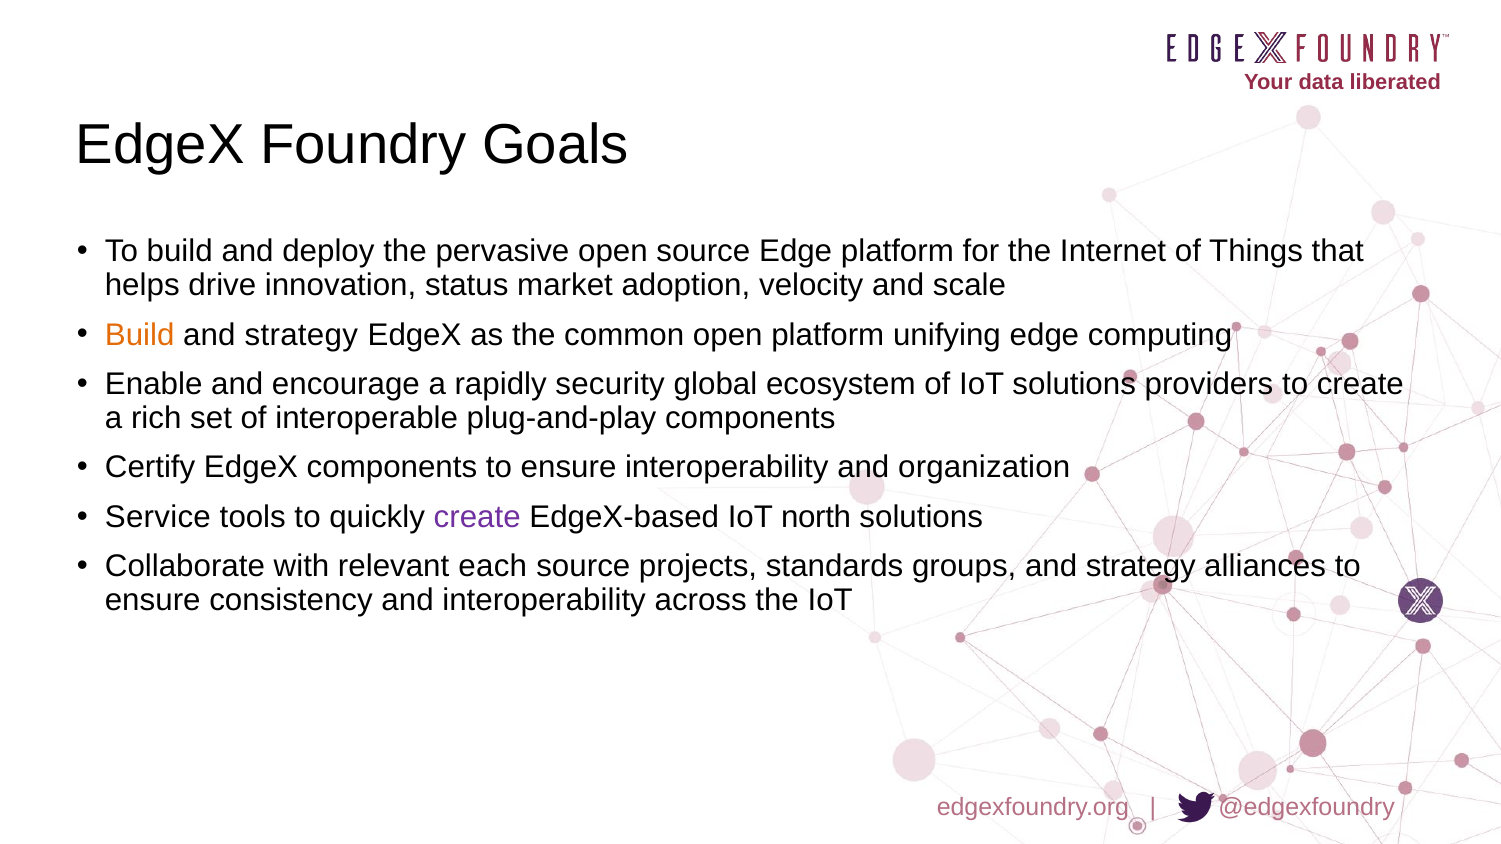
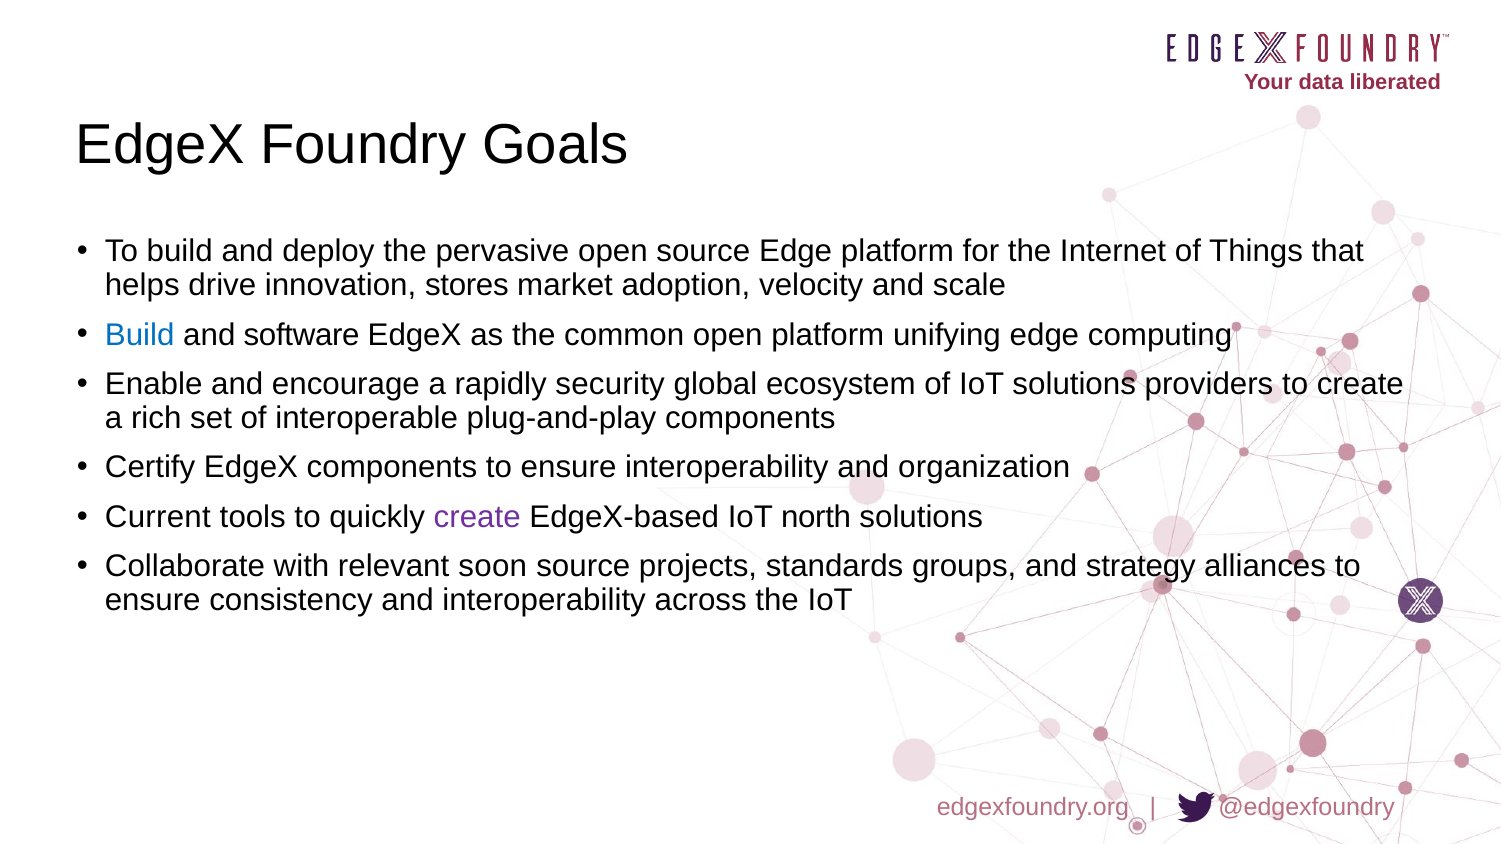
status: status -> stores
Build at (140, 335) colour: orange -> blue
strategy at (301, 335): strategy -> software
Service: Service -> Current
each: each -> soon
